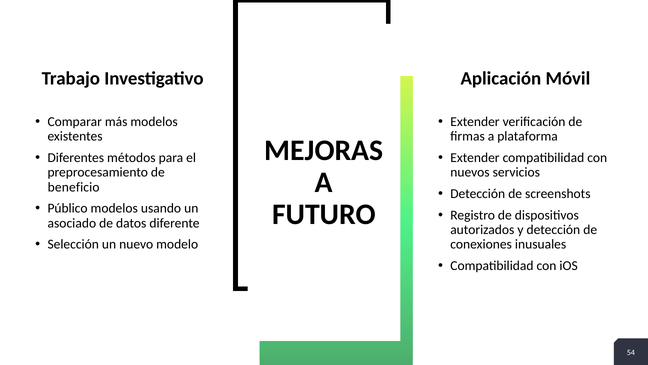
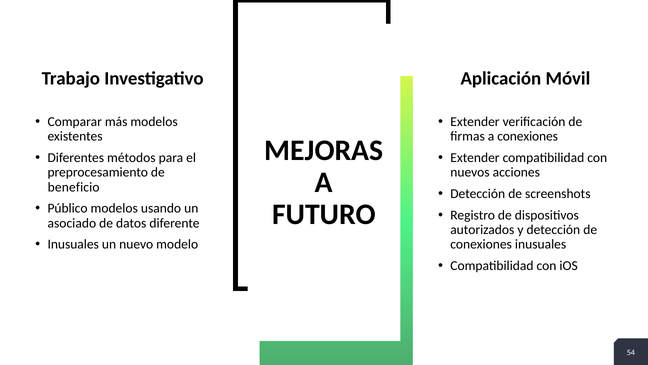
a plataforma: plataforma -> conexiones
servicios: servicios -> acciones
Selección at (73, 244): Selección -> Inusuales
